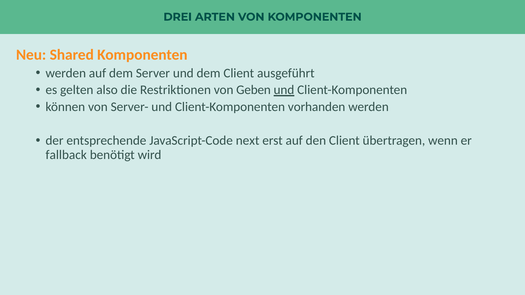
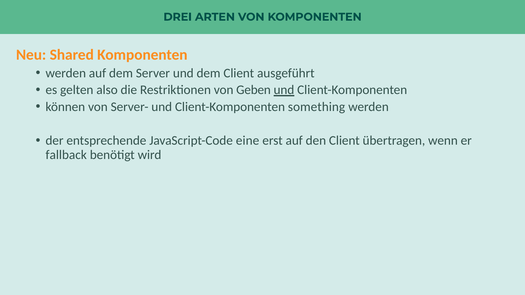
vorhanden: vorhanden -> something
next: next -> eine
